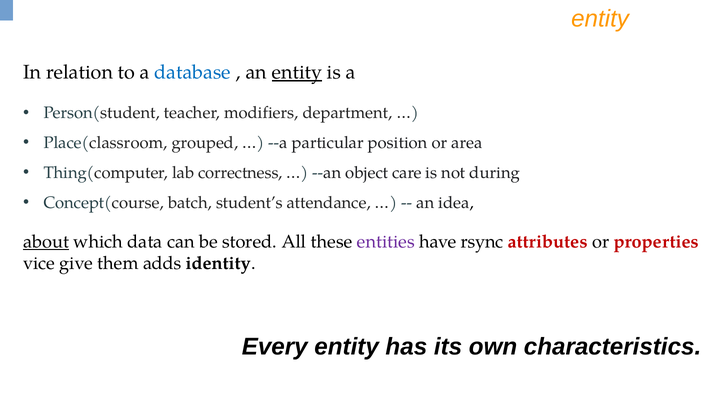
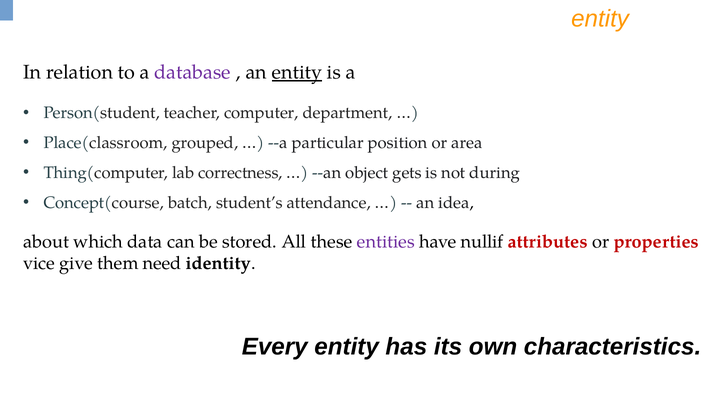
database colour: blue -> purple
modifiers: modifiers -> computer
care: care -> gets
about underline: present -> none
rsync: rsync -> nullif
adds: adds -> need
